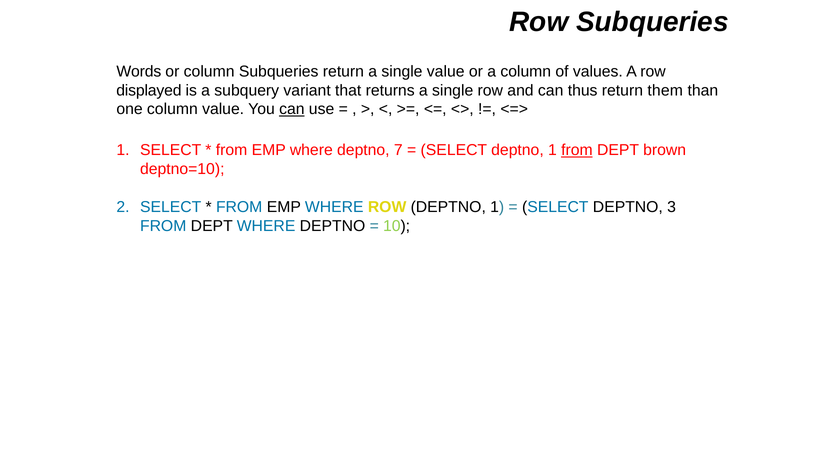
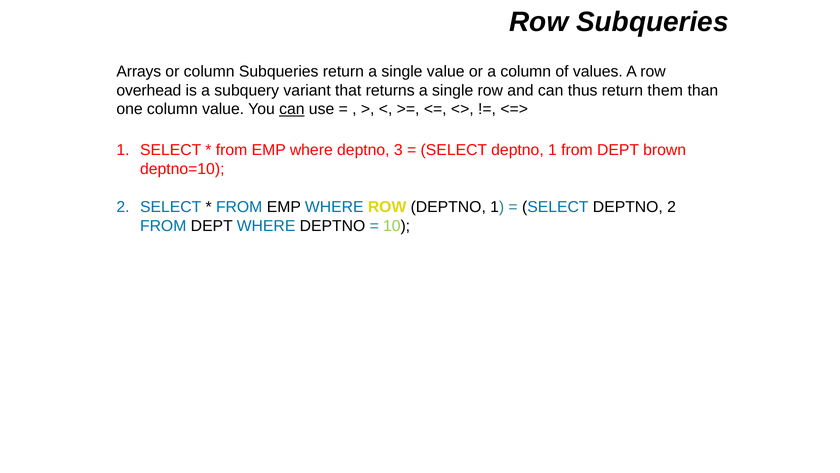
Words: Words -> Arrays
displayed: displayed -> overhead
7: 7 -> 3
from at (577, 150) underline: present -> none
DEPTNO 3: 3 -> 2
